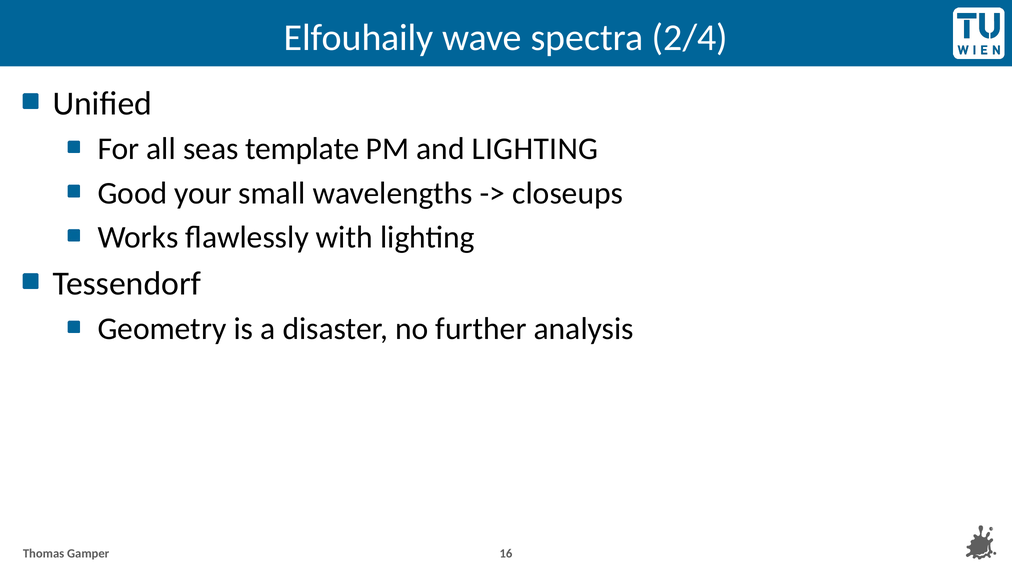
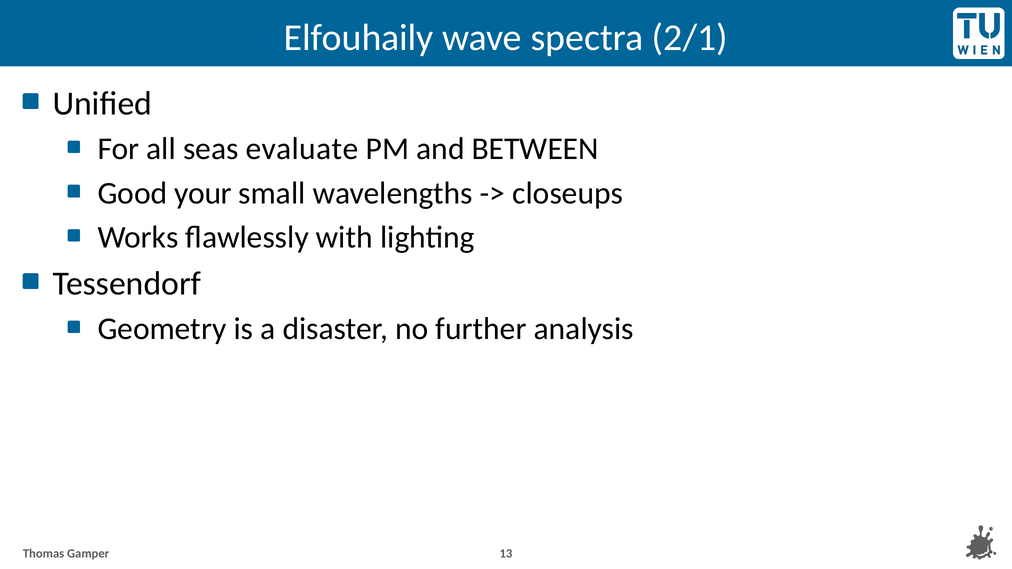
2/4: 2/4 -> 2/1
template: template -> evaluate
and LIGHTING: LIGHTING -> BETWEEN
16: 16 -> 13
